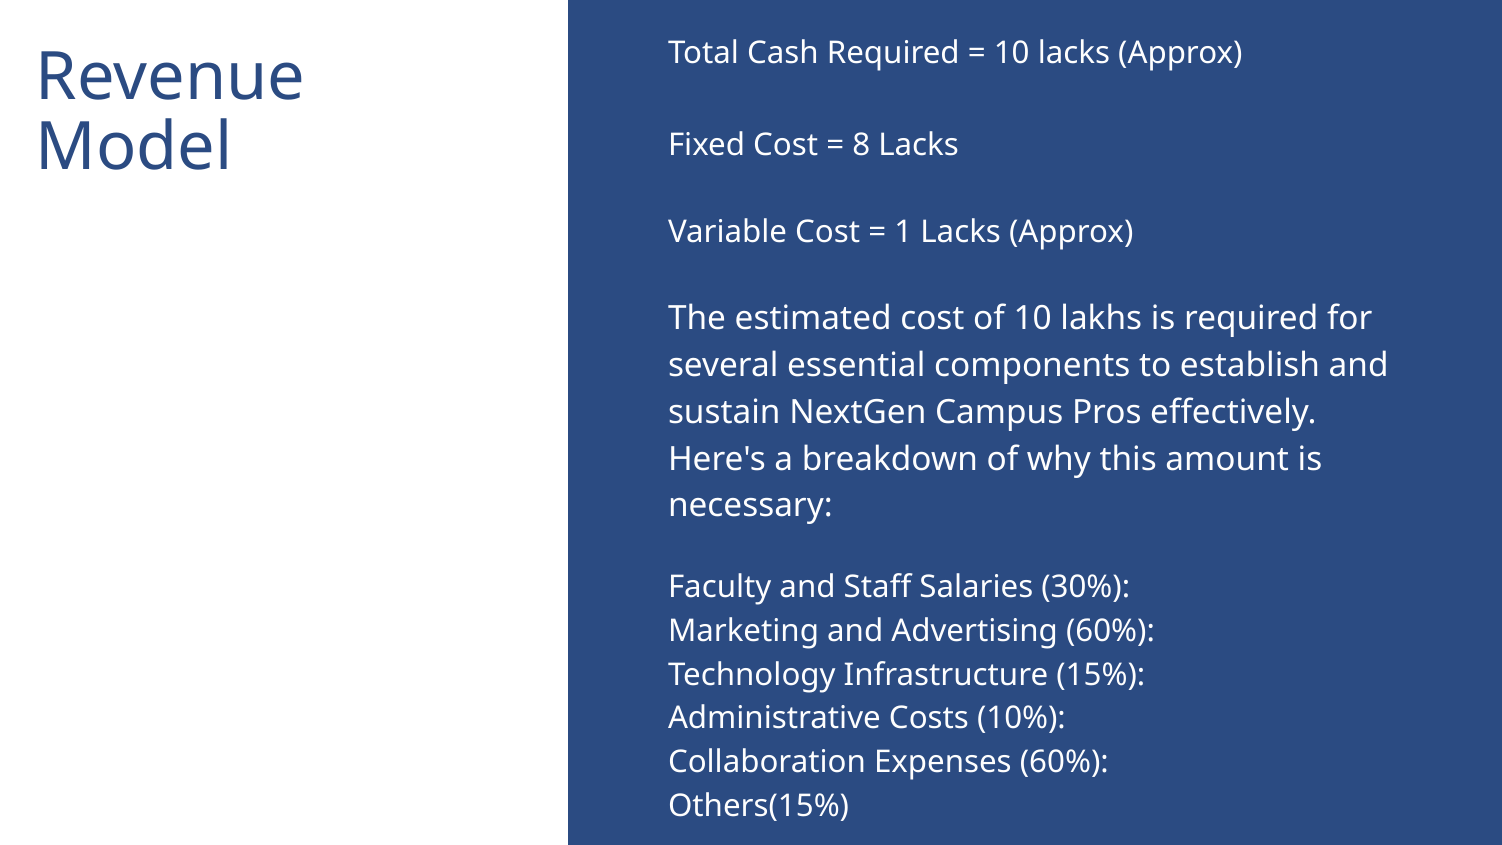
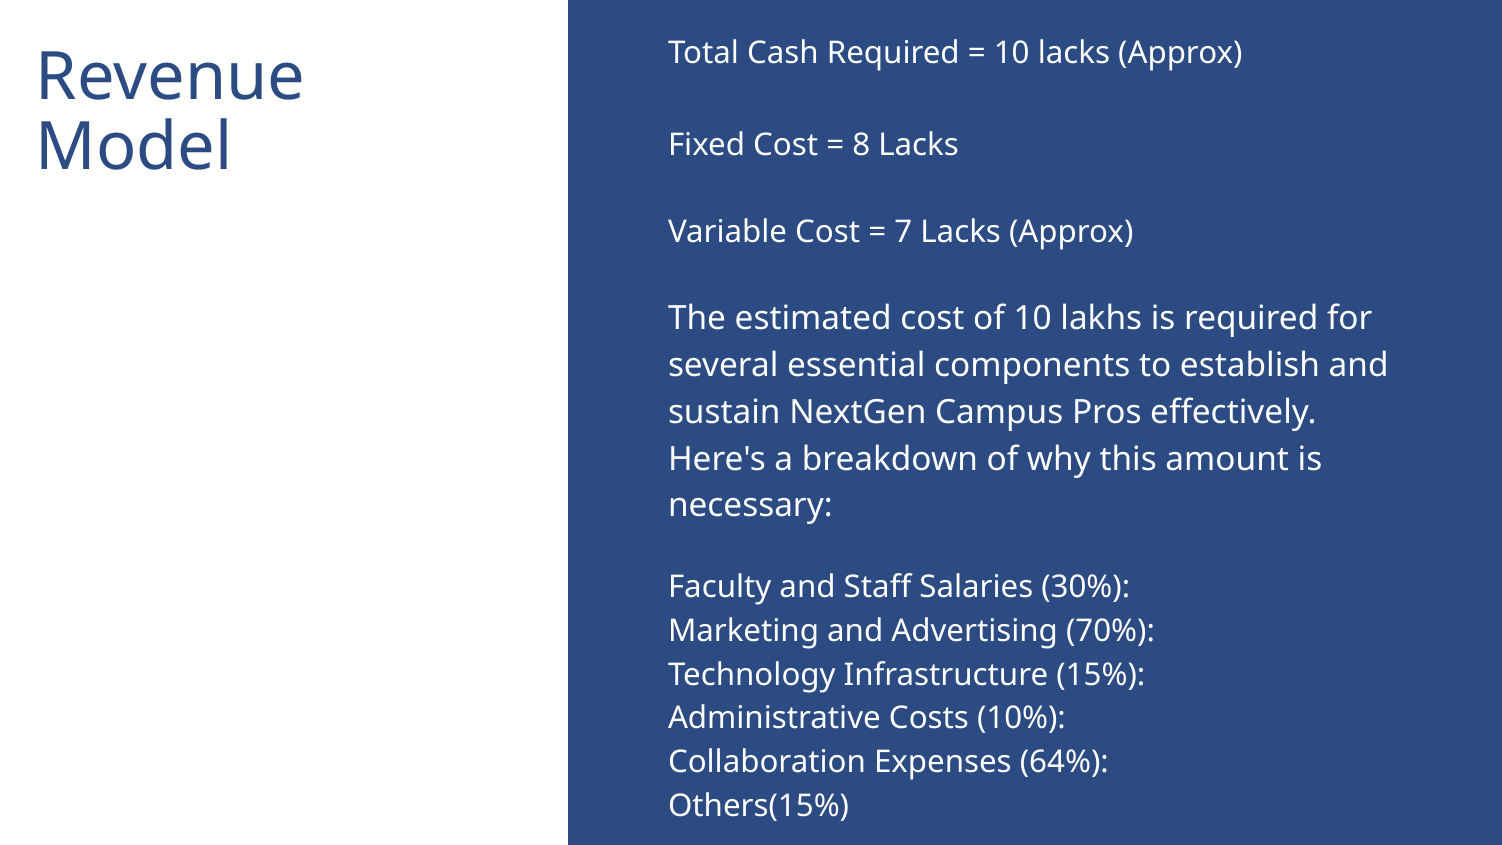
1: 1 -> 7
Advertising 60%: 60% -> 70%
Expenses 60%: 60% -> 64%
